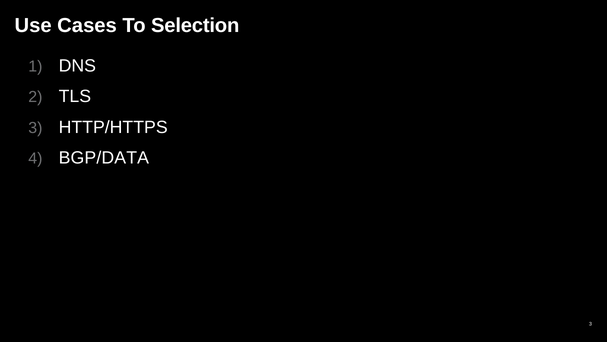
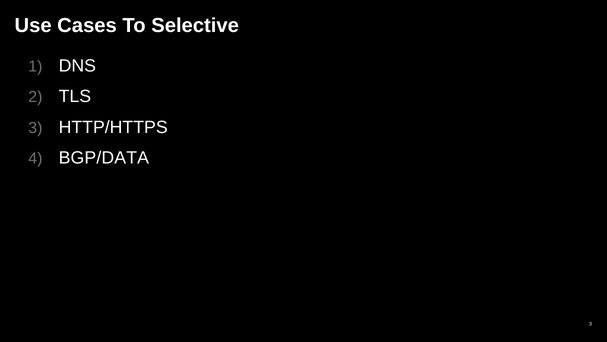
Selection: Selection -> Selective
